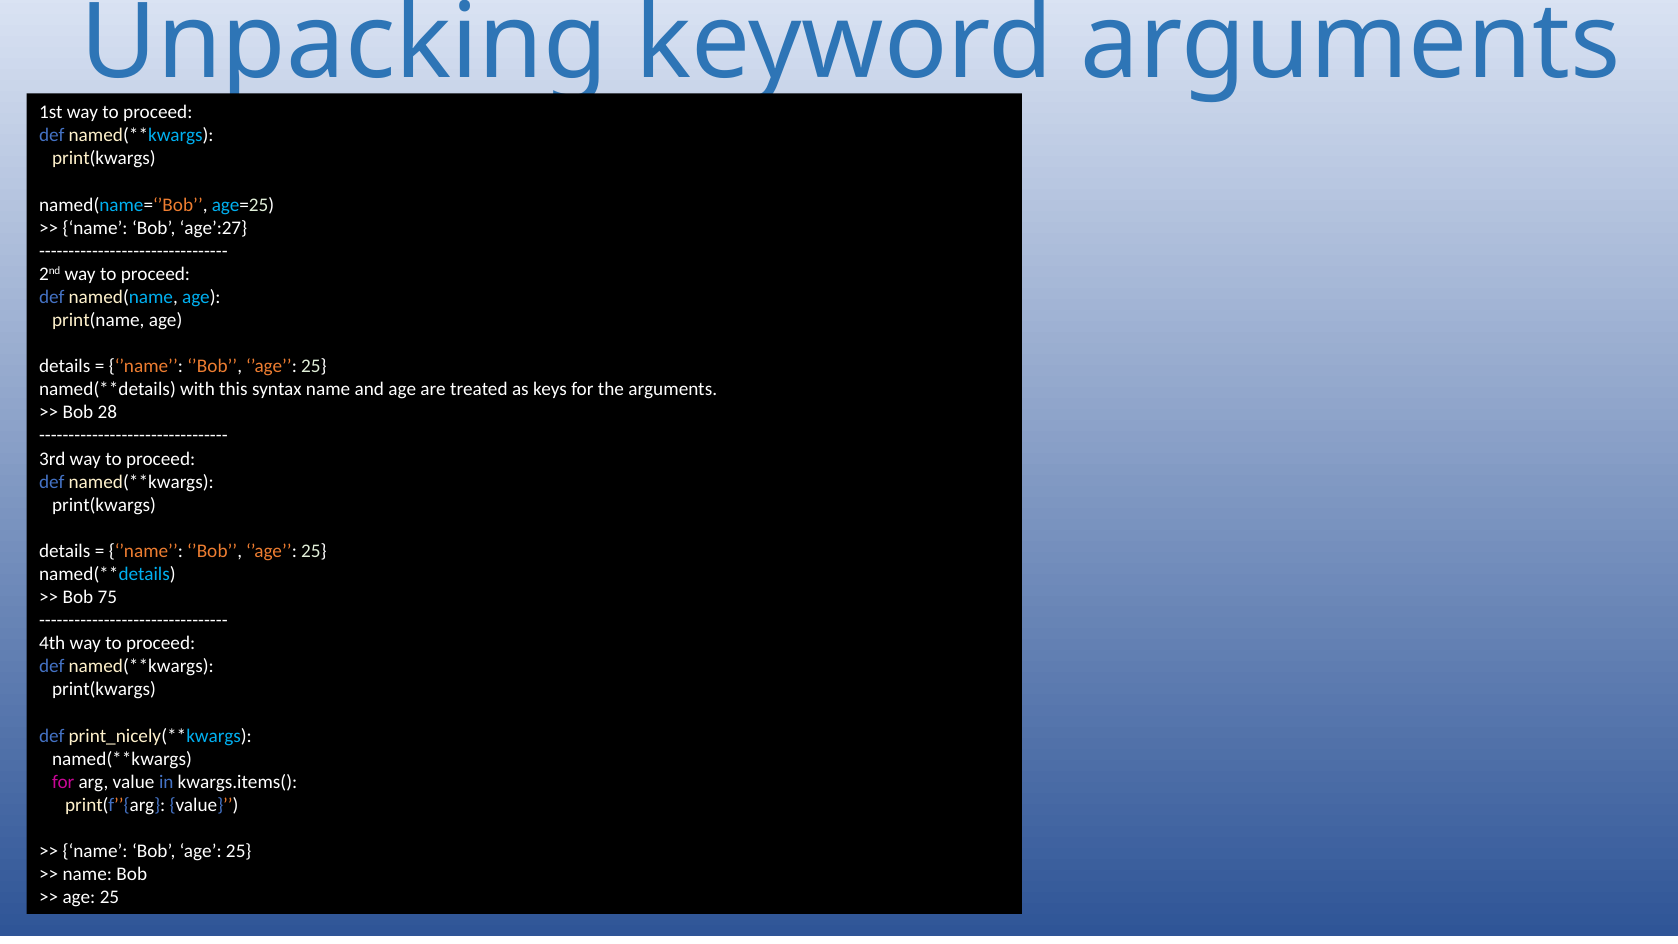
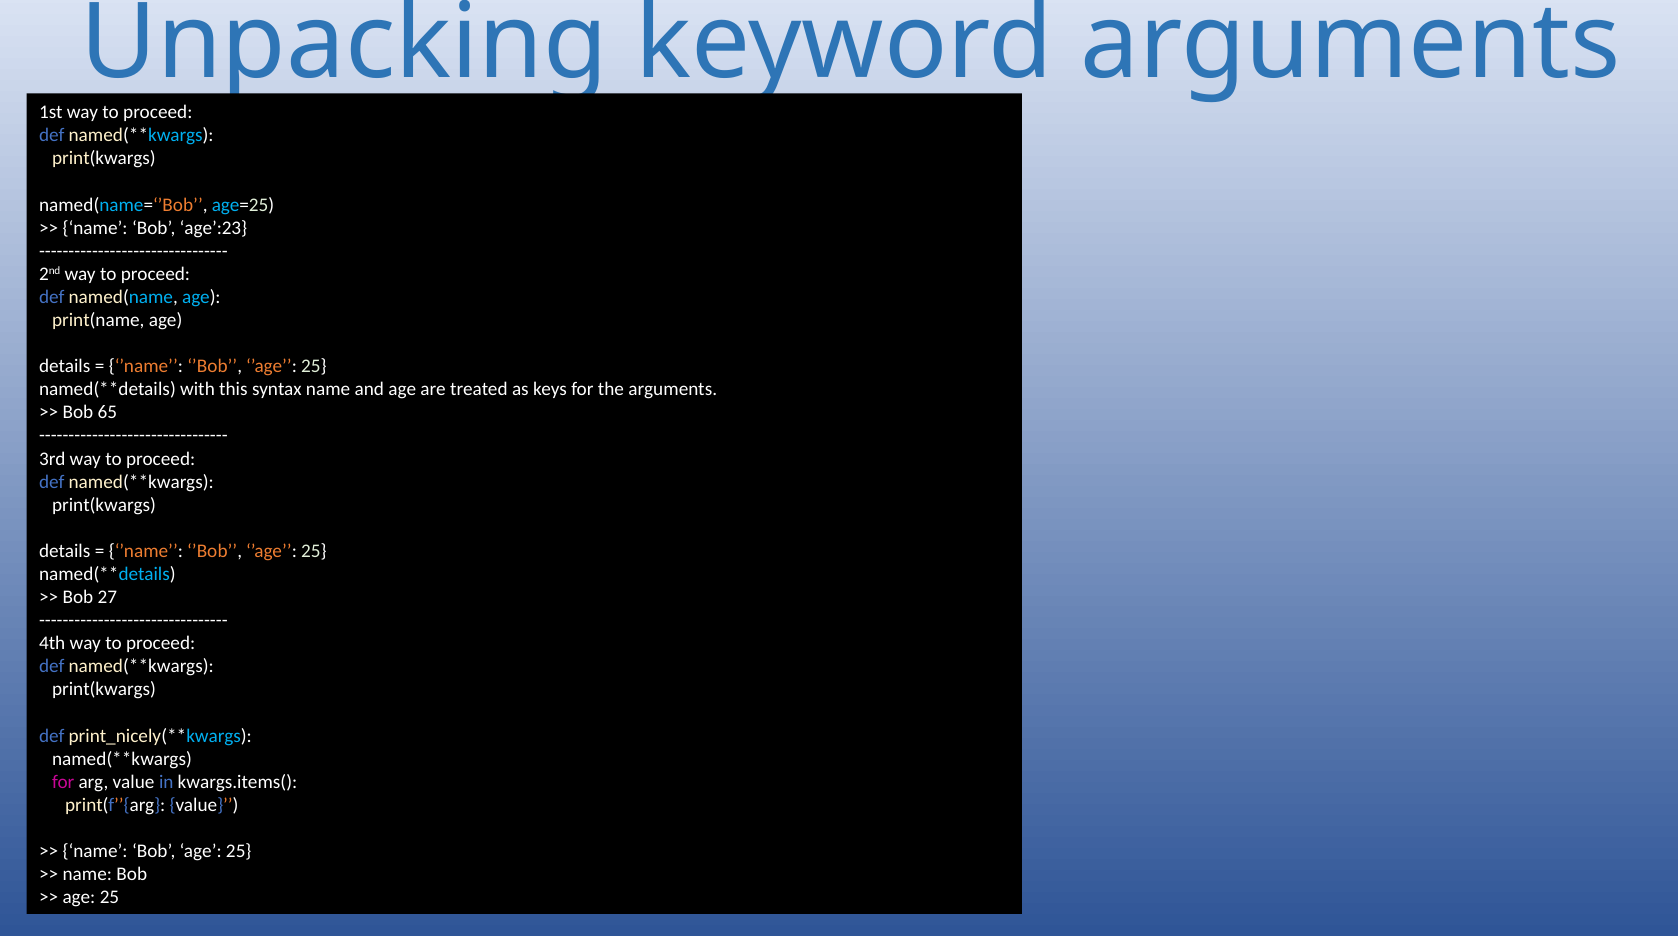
age’:27: age’:27 -> age’:23
28: 28 -> 65
75: 75 -> 27
